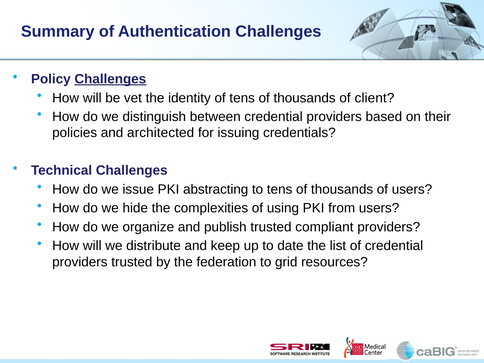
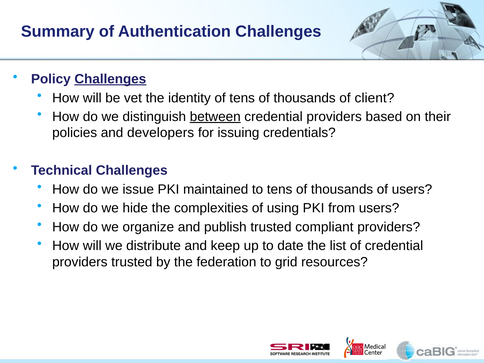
between underline: none -> present
architected: architected -> developers
abstracting: abstracting -> maintained
